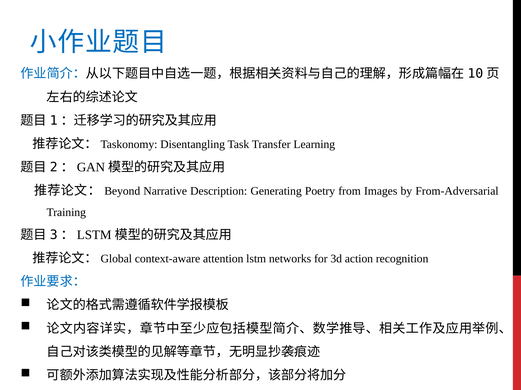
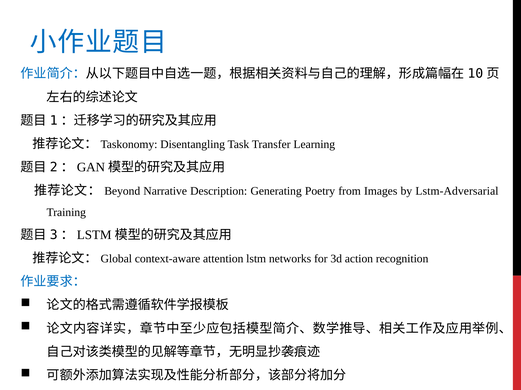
From-Adversarial: From-Adversarial -> Lstm-Adversarial
